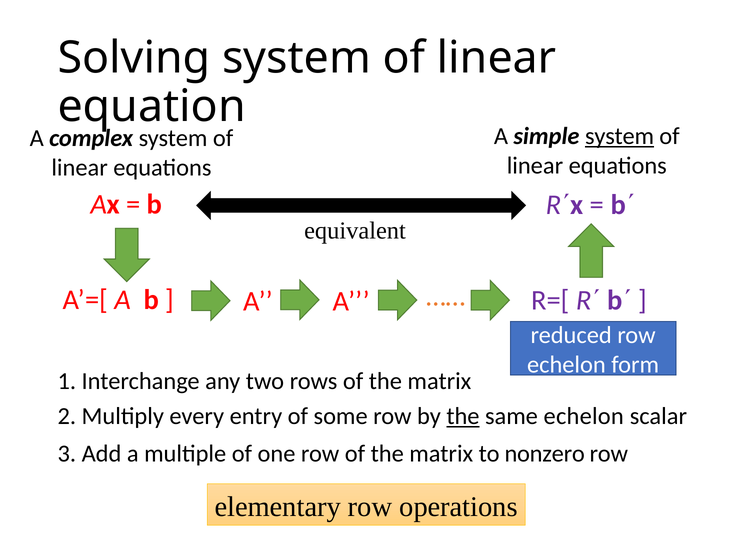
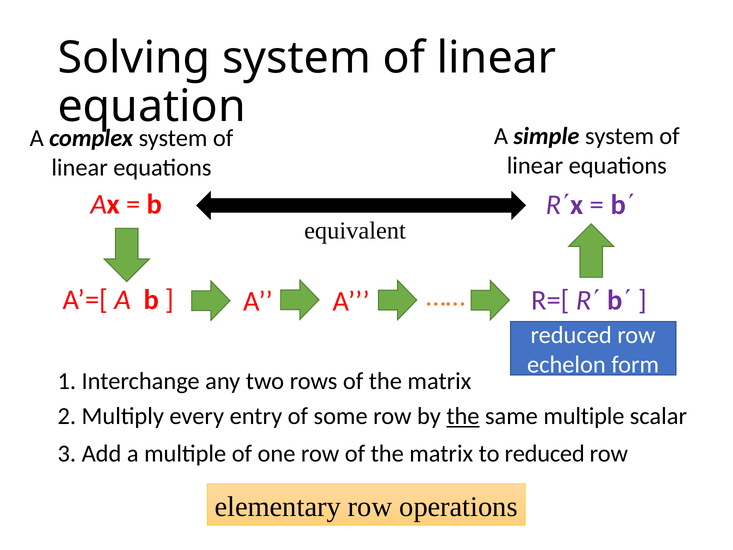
system at (620, 136) underline: present -> none
same echelon: echelon -> multiple
to nonzero: nonzero -> reduced
